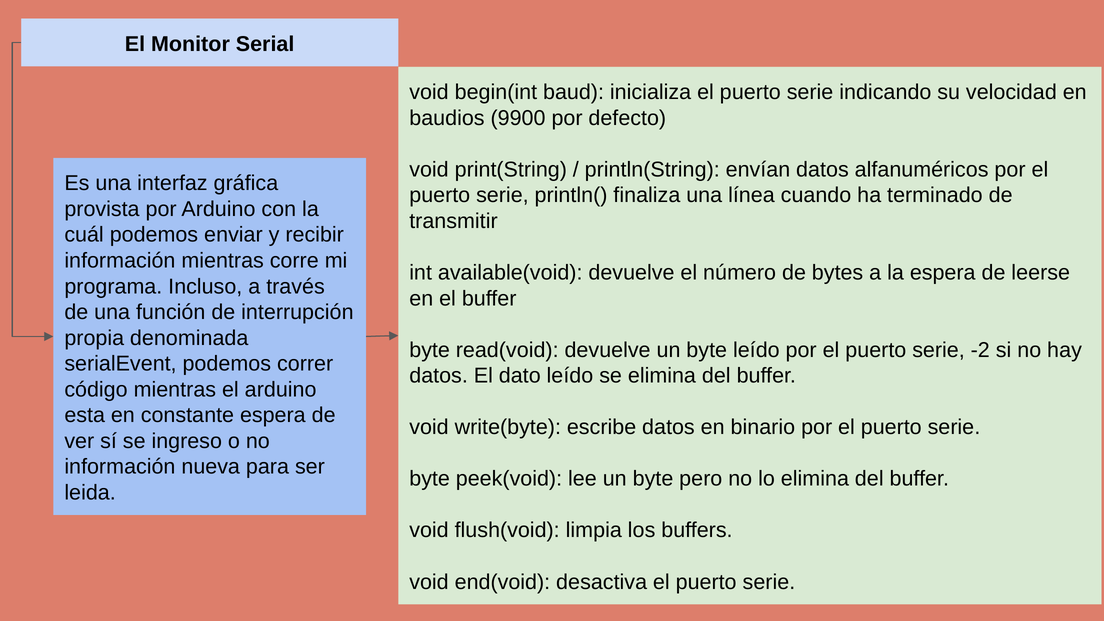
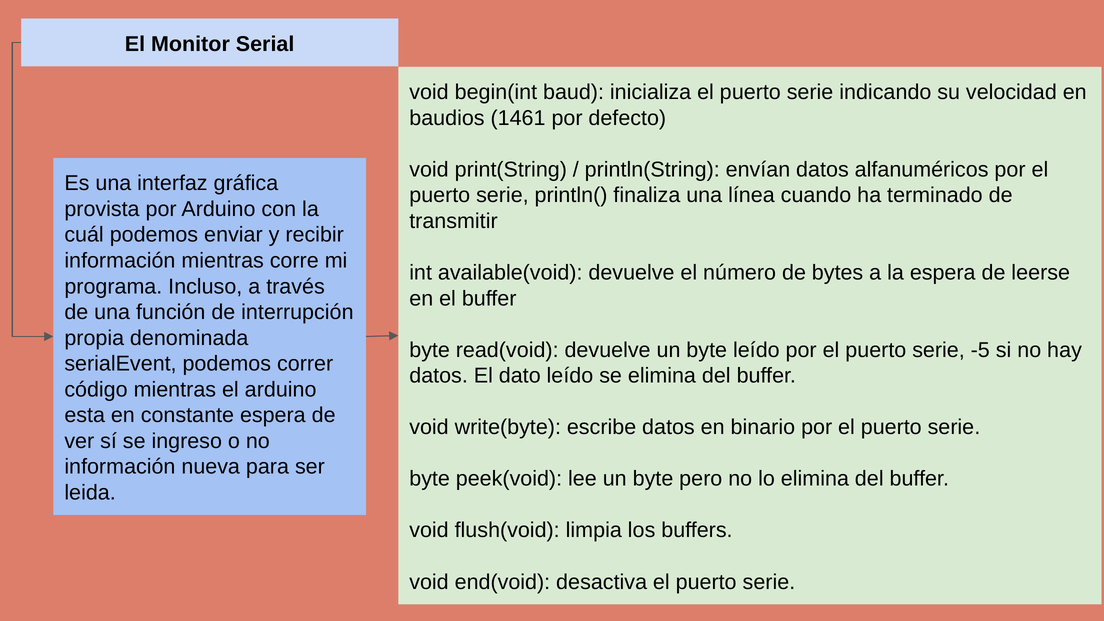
9900: 9900 -> 1461
-2: -2 -> -5
